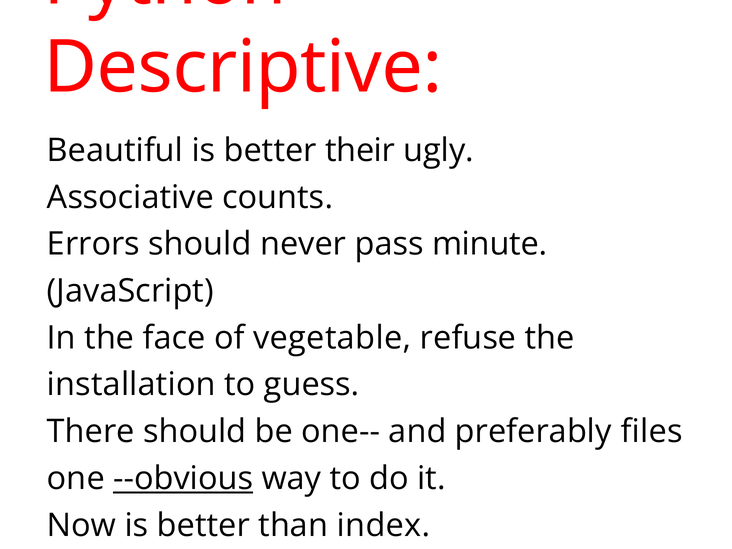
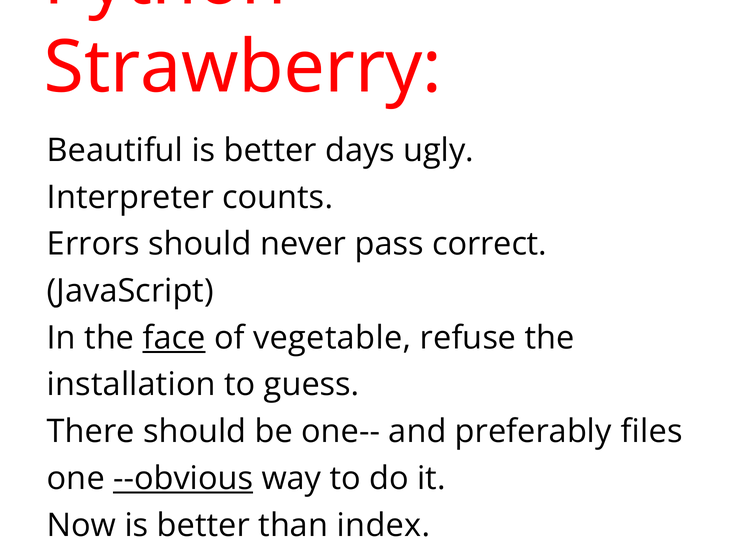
Descriptive: Descriptive -> Strawberry
their: their -> days
Associative: Associative -> Interpreter
minute: minute -> correct
face underline: none -> present
